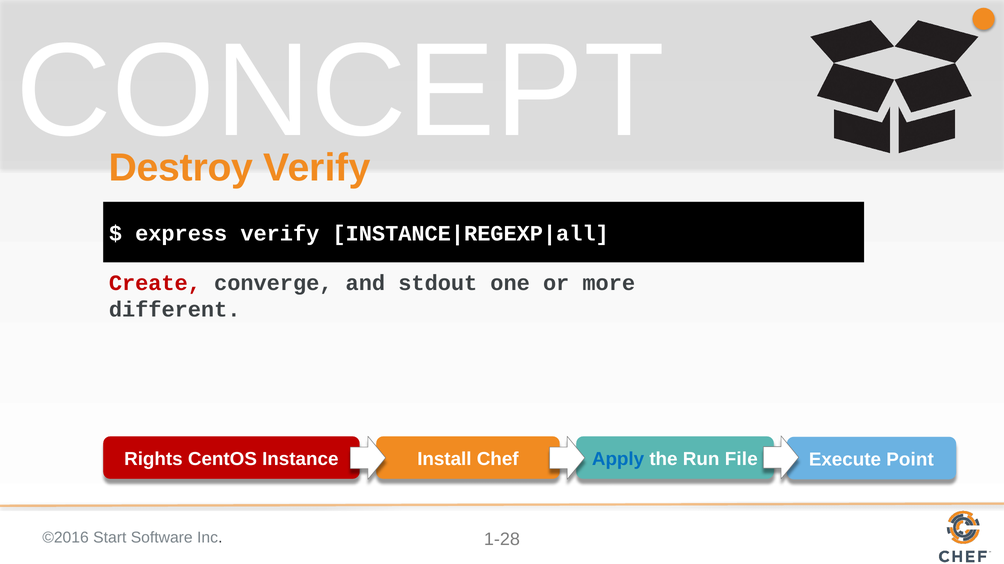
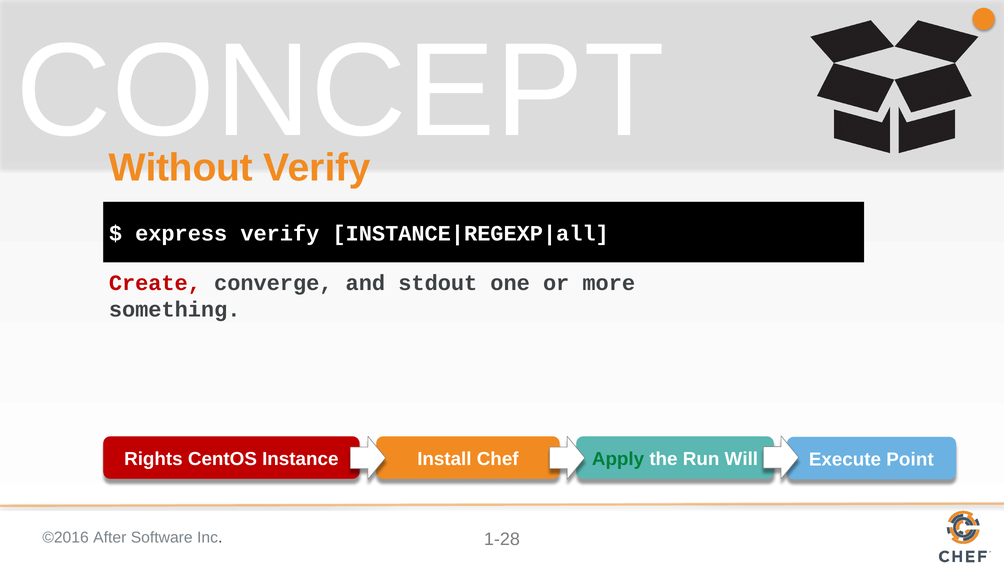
Destroy: Destroy -> Without
different: different -> something
Apply colour: blue -> green
File: File -> Will
Start: Start -> After
